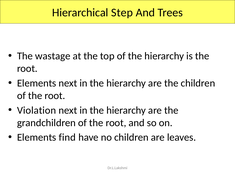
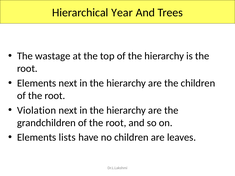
Step: Step -> Year
find: find -> lists
